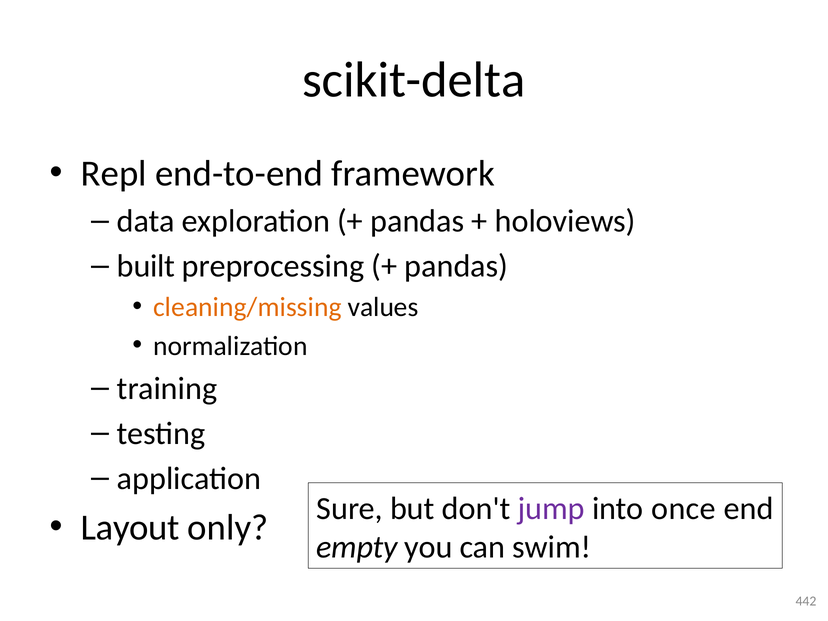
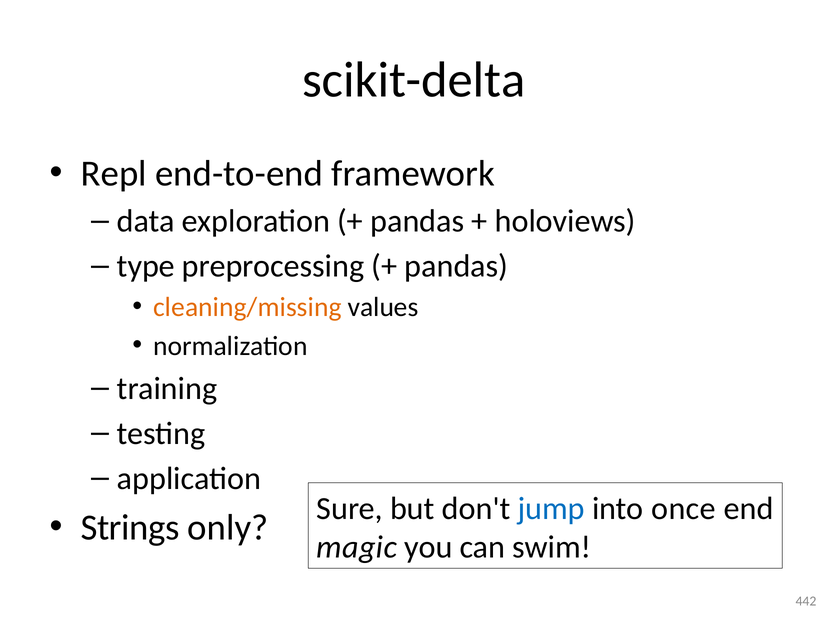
built: built -> type
jump colour: purple -> blue
Layout: Layout -> Strings
empty: empty -> magic
